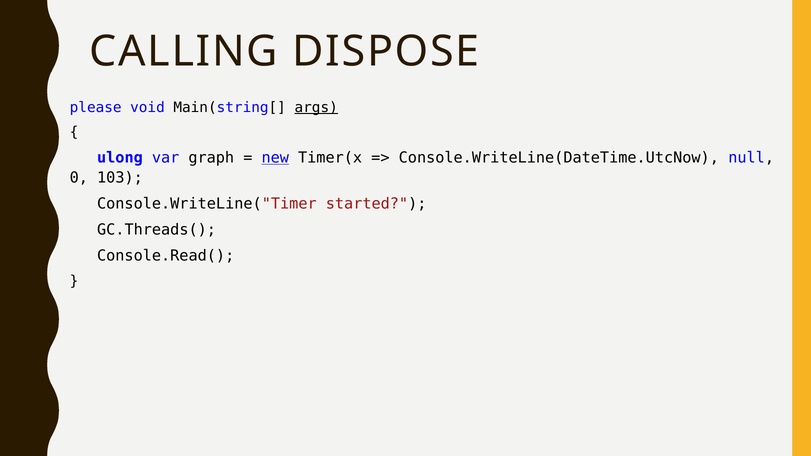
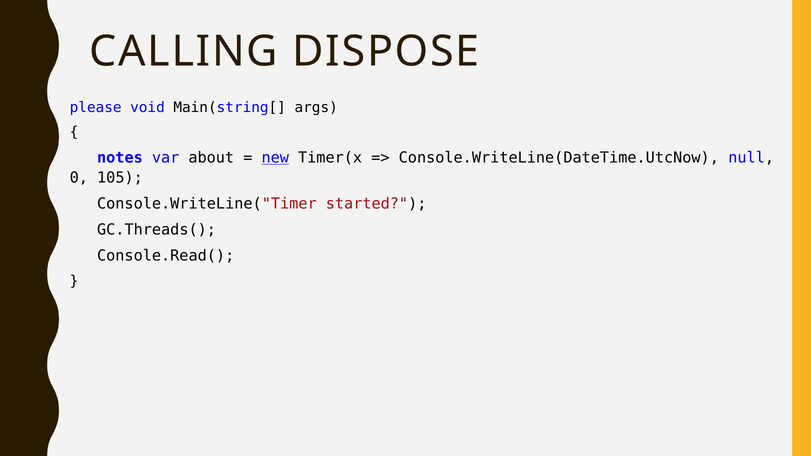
args underline: present -> none
ulong: ulong -> notes
graph: graph -> about
103: 103 -> 105
